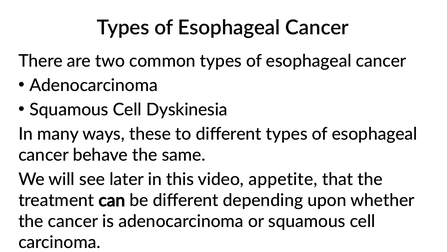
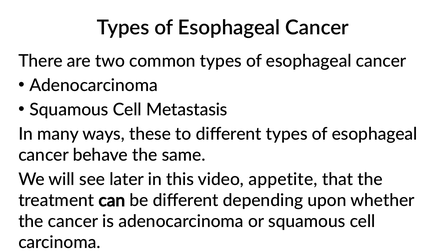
Dyskinesia: Dyskinesia -> Metastasis
